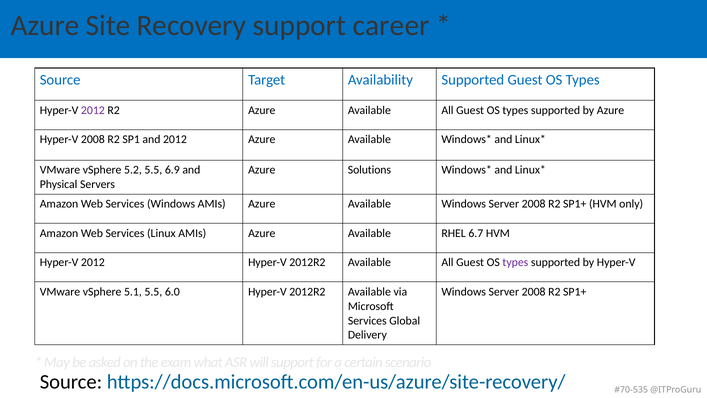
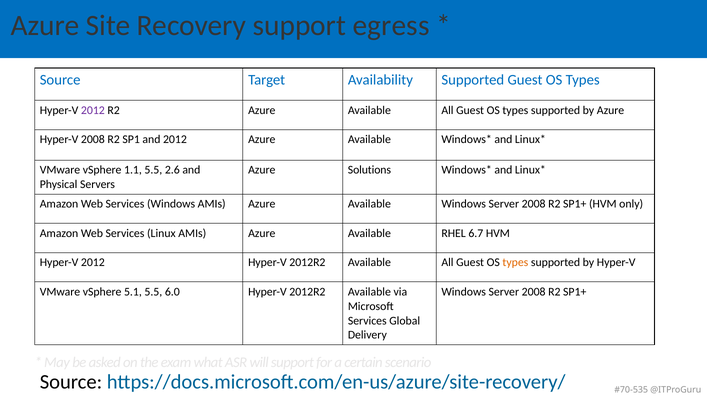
career: career -> egress
5.2: 5.2 -> 1.1
6.9: 6.9 -> 2.6
types at (515, 262) colour: purple -> orange
